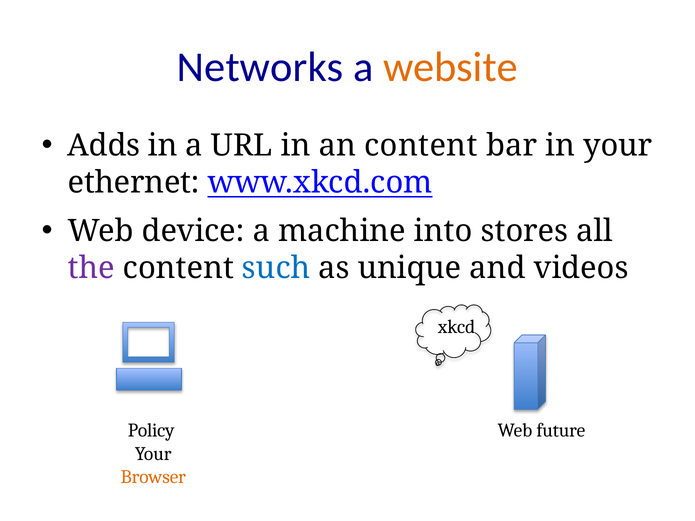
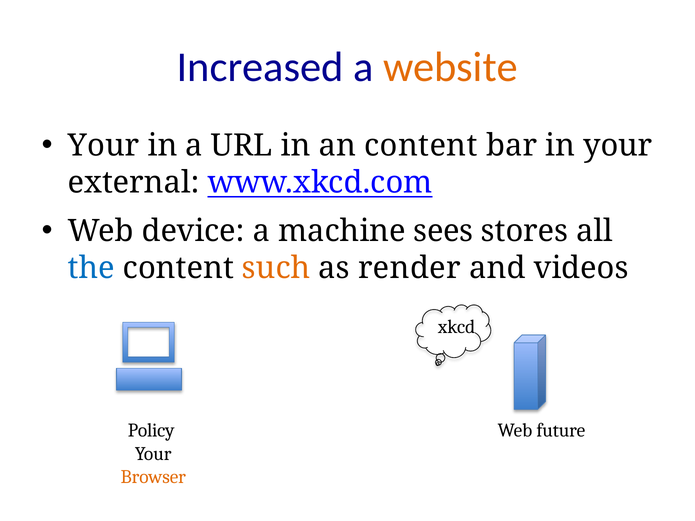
Networks: Networks -> Increased
Adds at (104, 146): Adds -> Your
ethernet: ethernet -> external
into: into -> sees
the colour: purple -> blue
such colour: blue -> orange
unique: unique -> render
